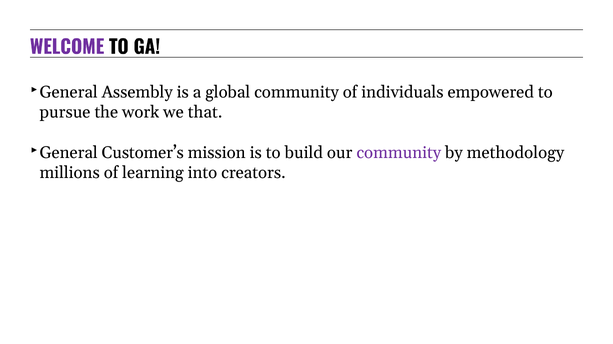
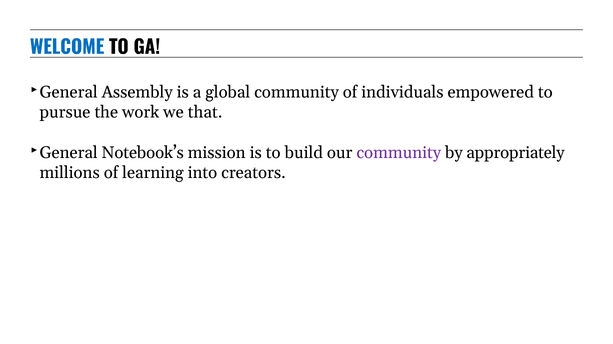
WELCOME colour: purple -> blue
Customer’s: Customer’s -> Notebook’s
methodology: methodology -> appropriately
